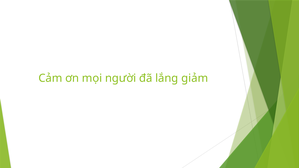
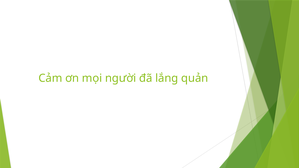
giảm: giảm -> quản
